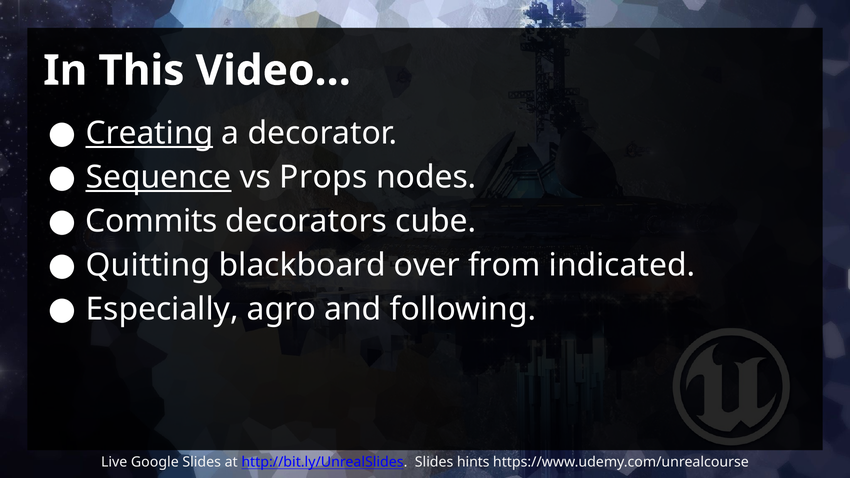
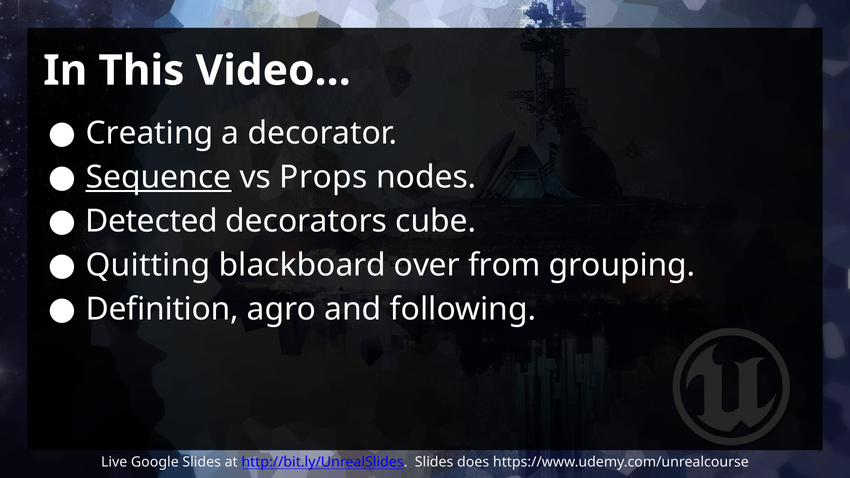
Creating underline: present -> none
Commits: Commits -> Detected
indicated: indicated -> grouping
Especially: Especially -> Definition
hints: hints -> does
